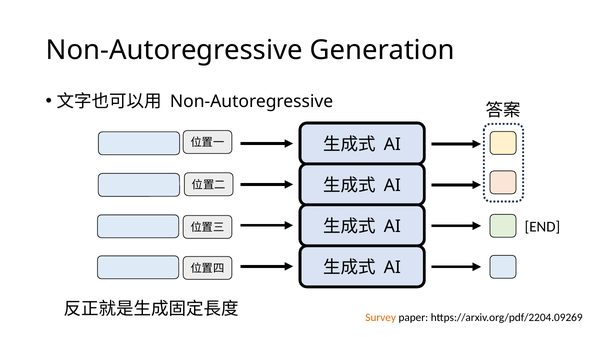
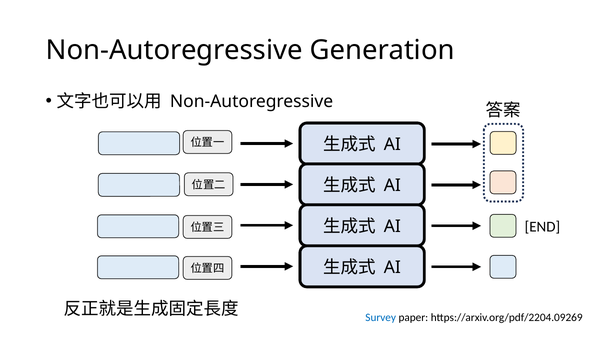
Survey colour: orange -> blue
